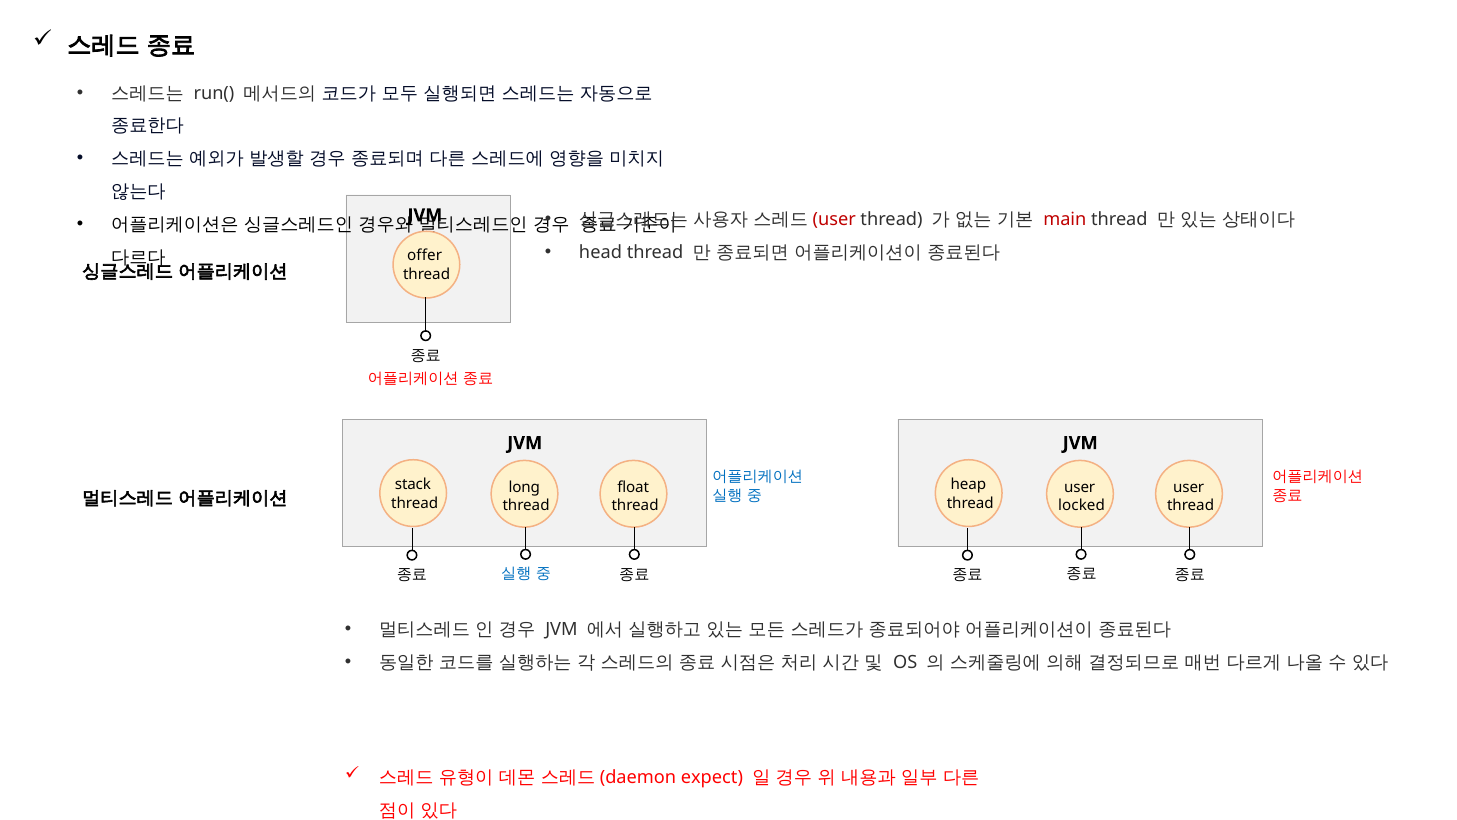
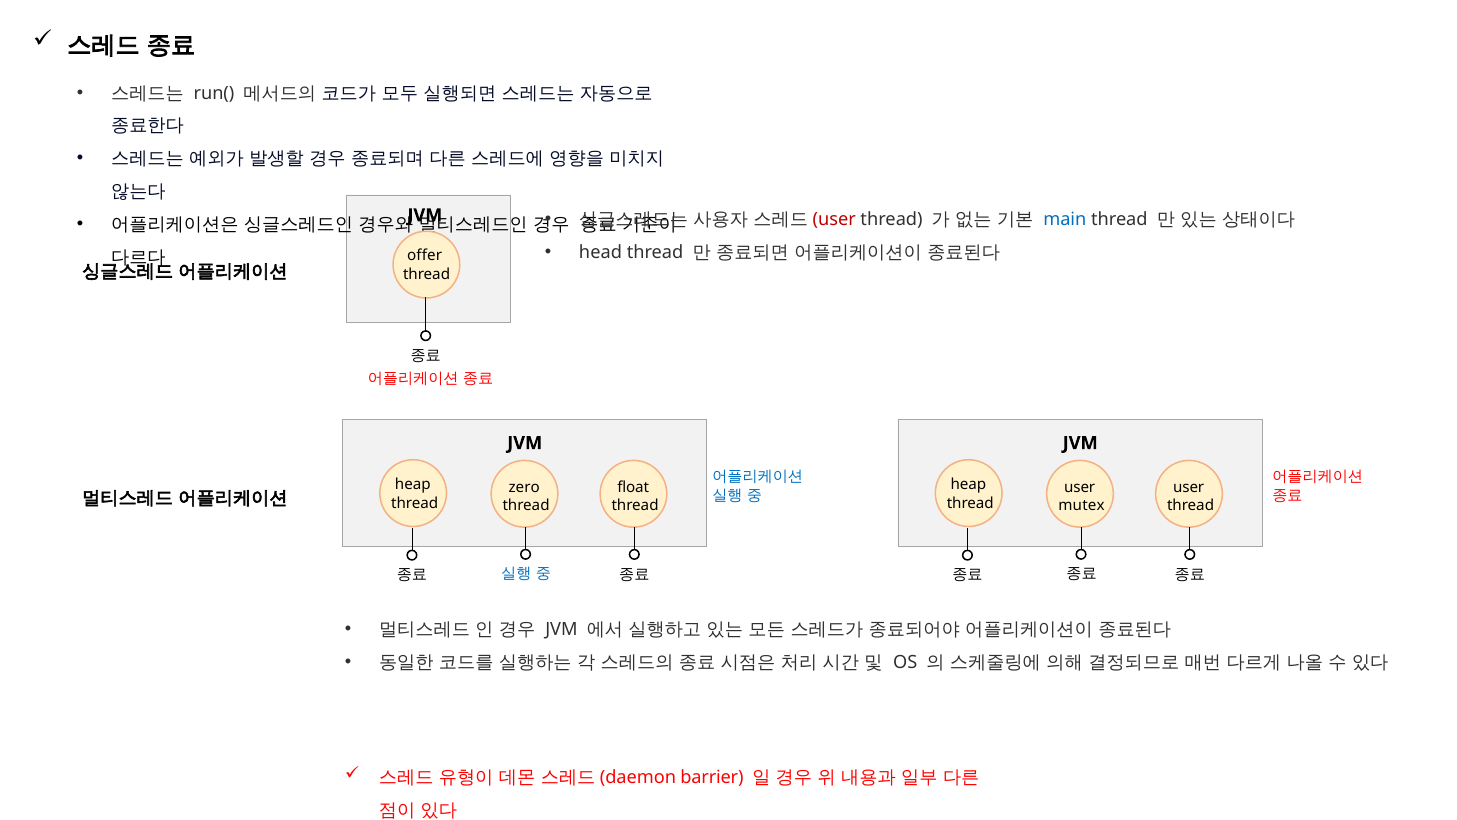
main colour: red -> blue
stack at (413, 485): stack -> heap
long: long -> zero
locked: locked -> mutex
expect: expect -> barrier
